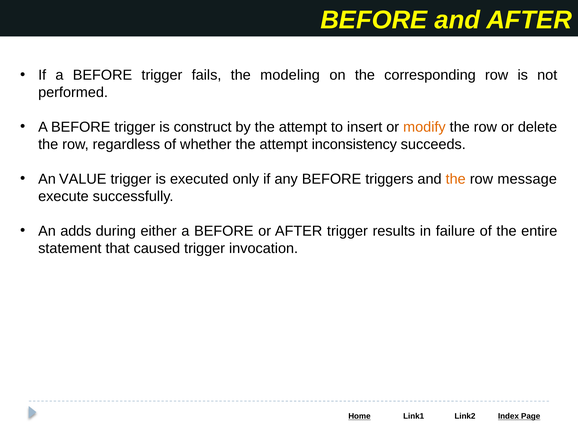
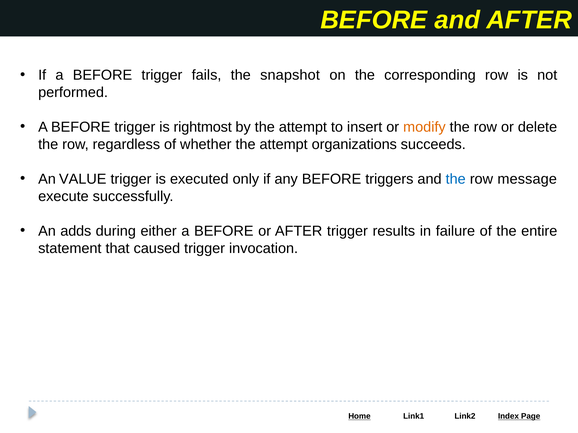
modeling: modeling -> snapshot
construct: construct -> rightmost
inconsistency: inconsistency -> organizations
the at (456, 179) colour: orange -> blue
